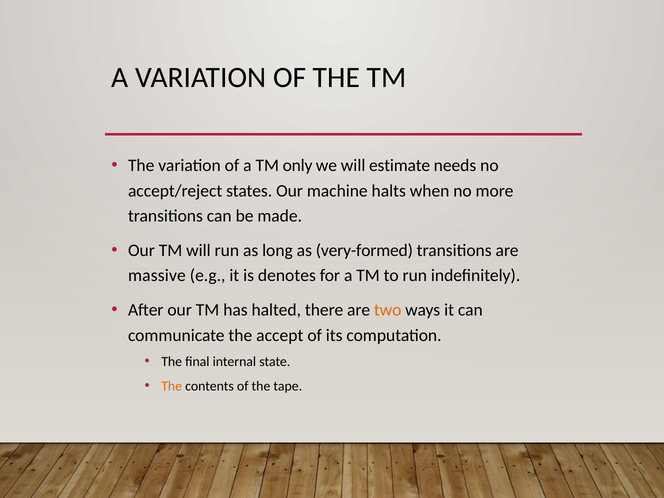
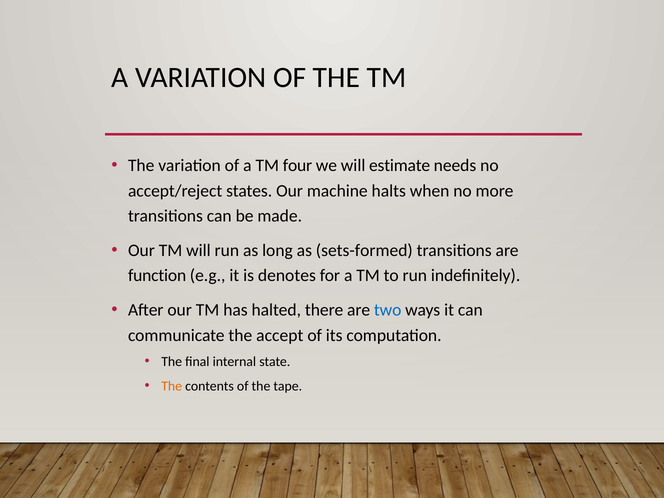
only: only -> four
very-formed: very-formed -> sets-formed
massive: massive -> function
two colour: orange -> blue
